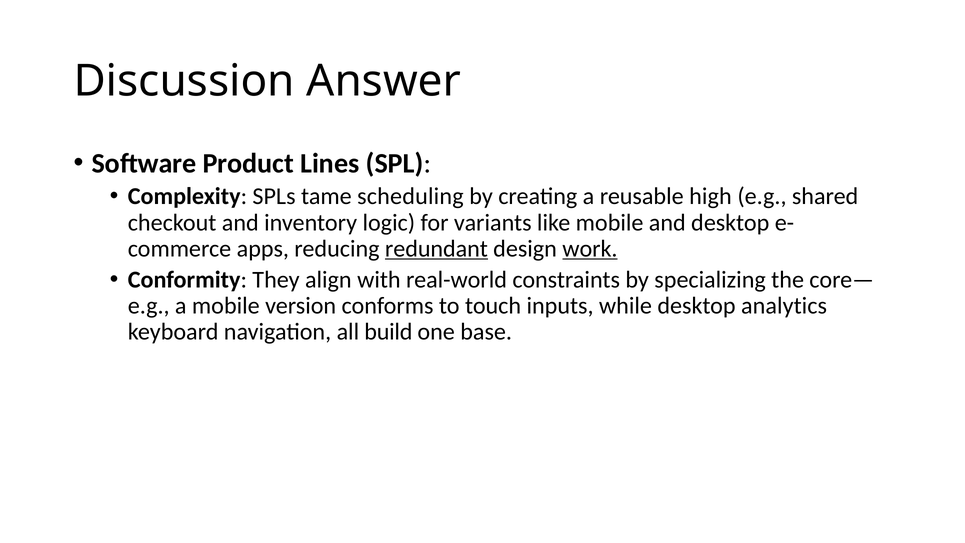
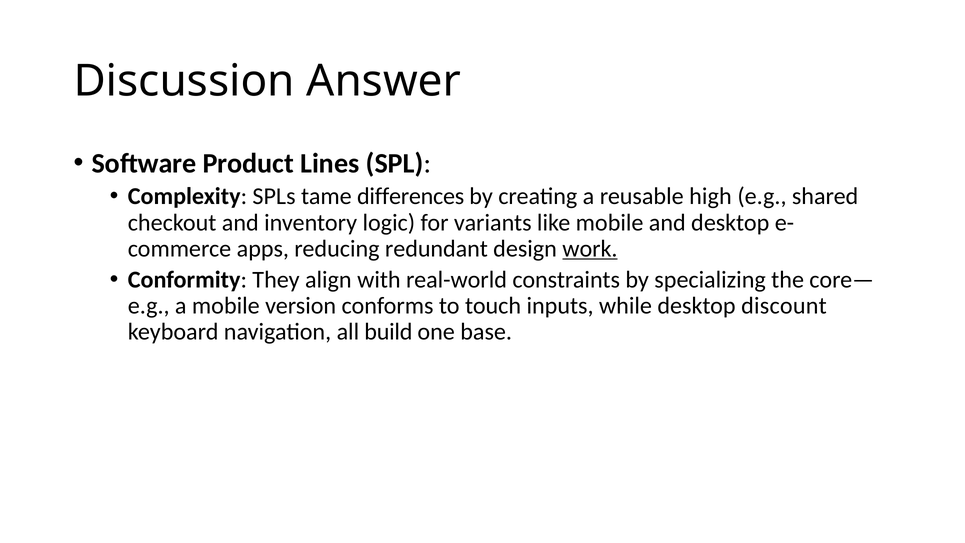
scheduling: scheduling -> differences
redundant underline: present -> none
analytics: analytics -> discount
